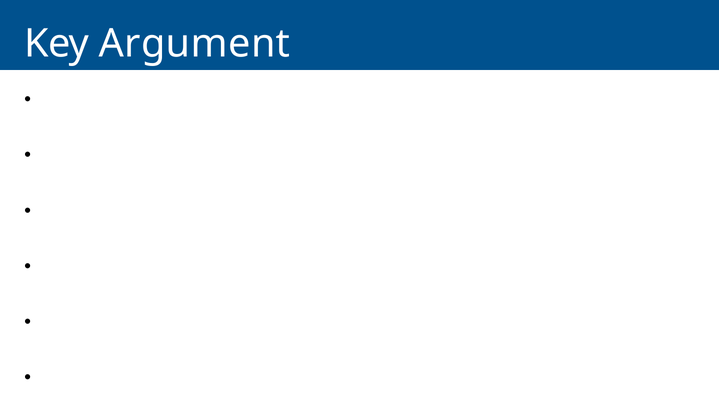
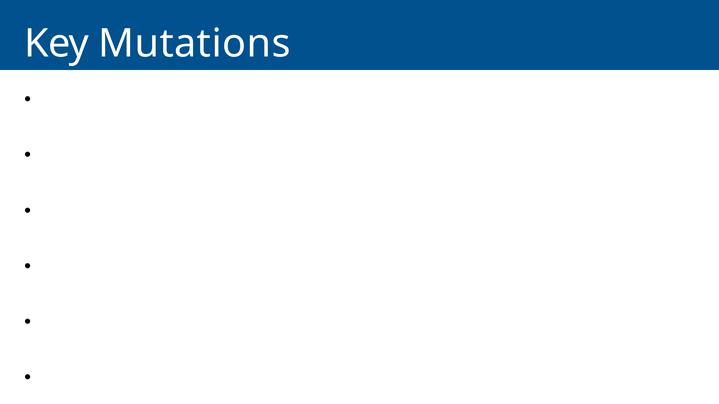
Argument: Argument -> Mutations
